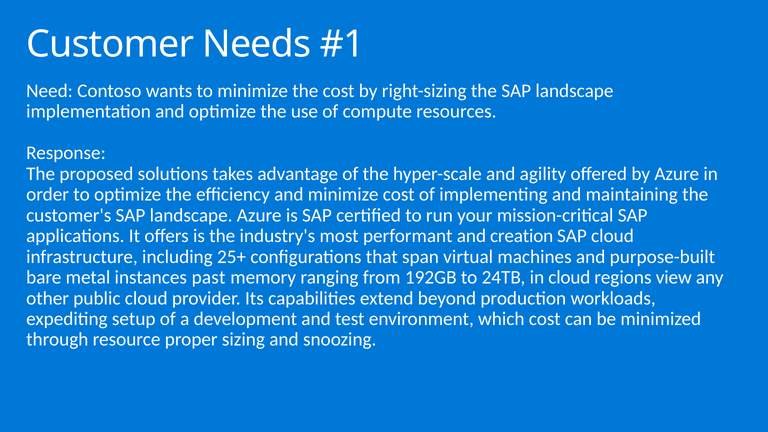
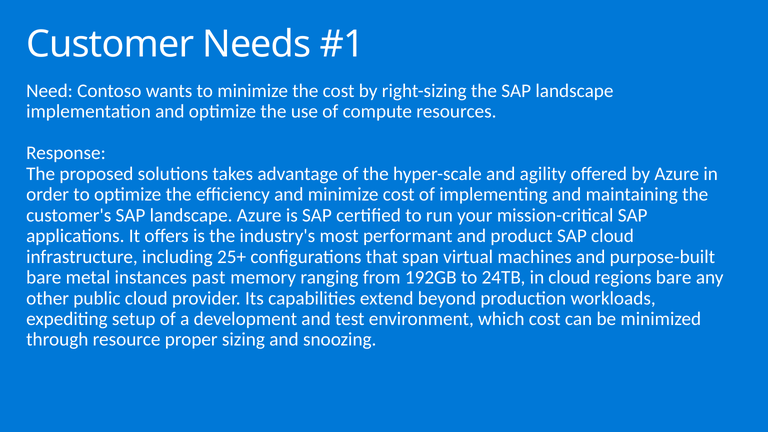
creation: creation -> product
regions view: view -> bare
